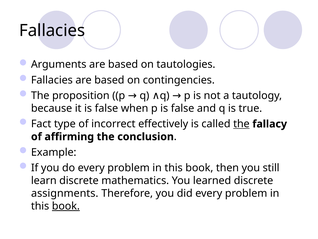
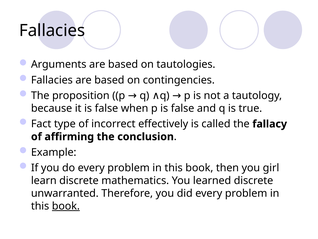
the at (241, 124) underline: present -> none
still: still -> girl
assignments: assignments -> unwarranted
